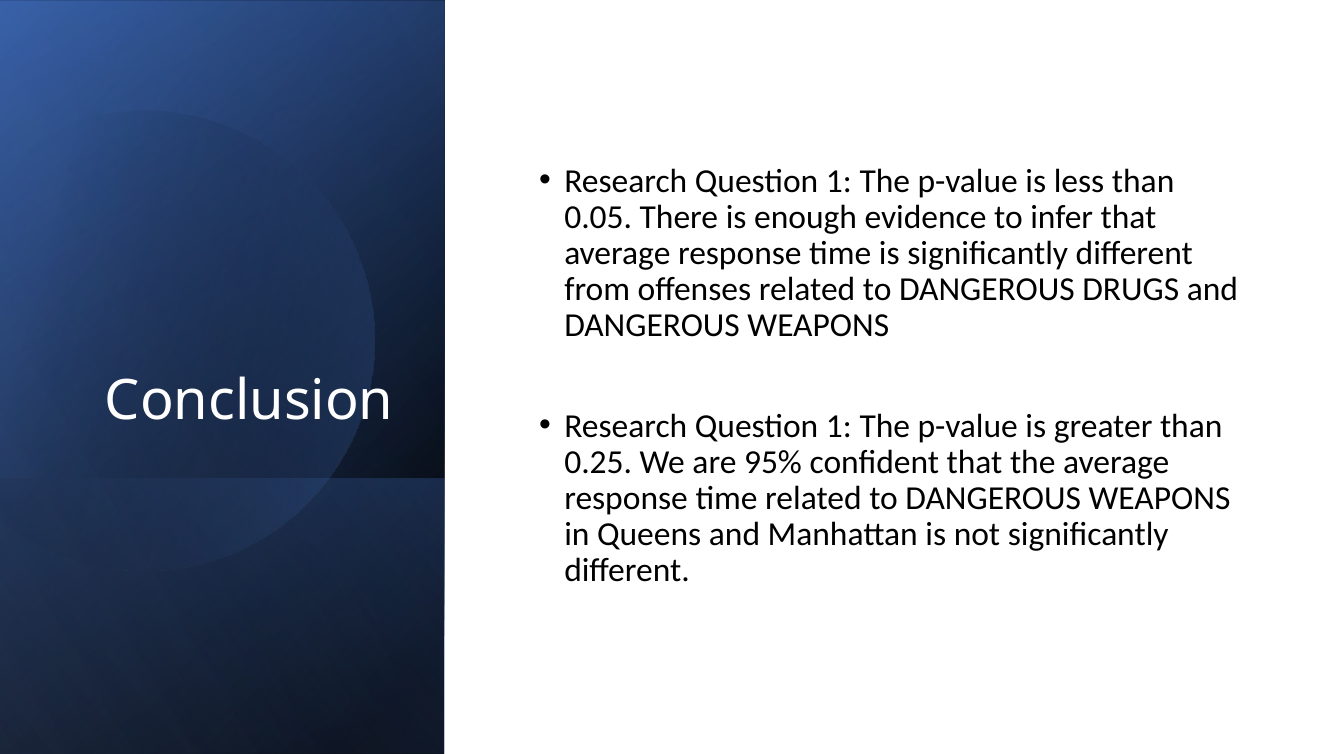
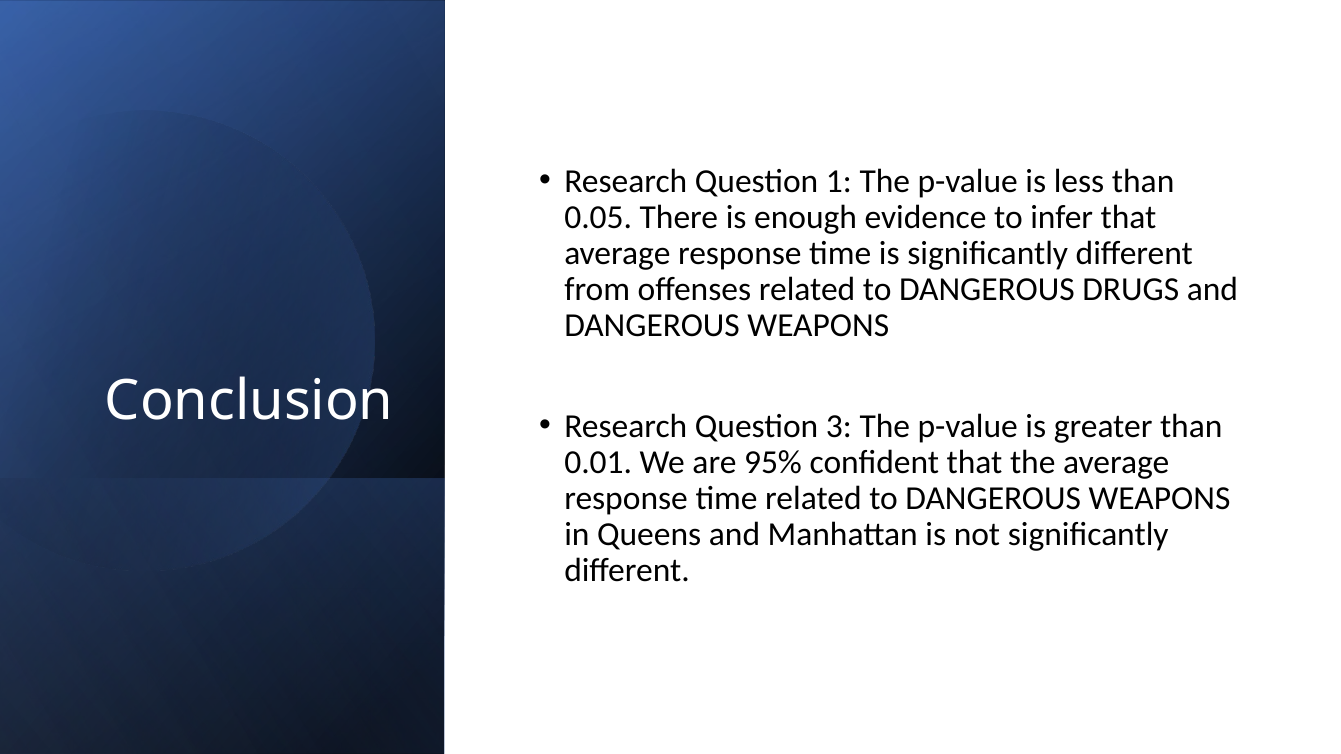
1 at (839, 426): 1 -> 3
0.25: 0.25 -> 0.01
